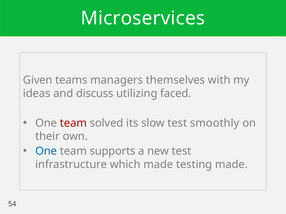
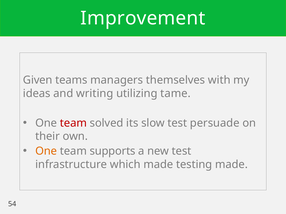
Microservices: Microservices -> Improvement
discuss: discuss -> writing
faced: faced -> tame
smoothly: smoothly -> persuade
One at (46, 151) colour: blue -> orange
